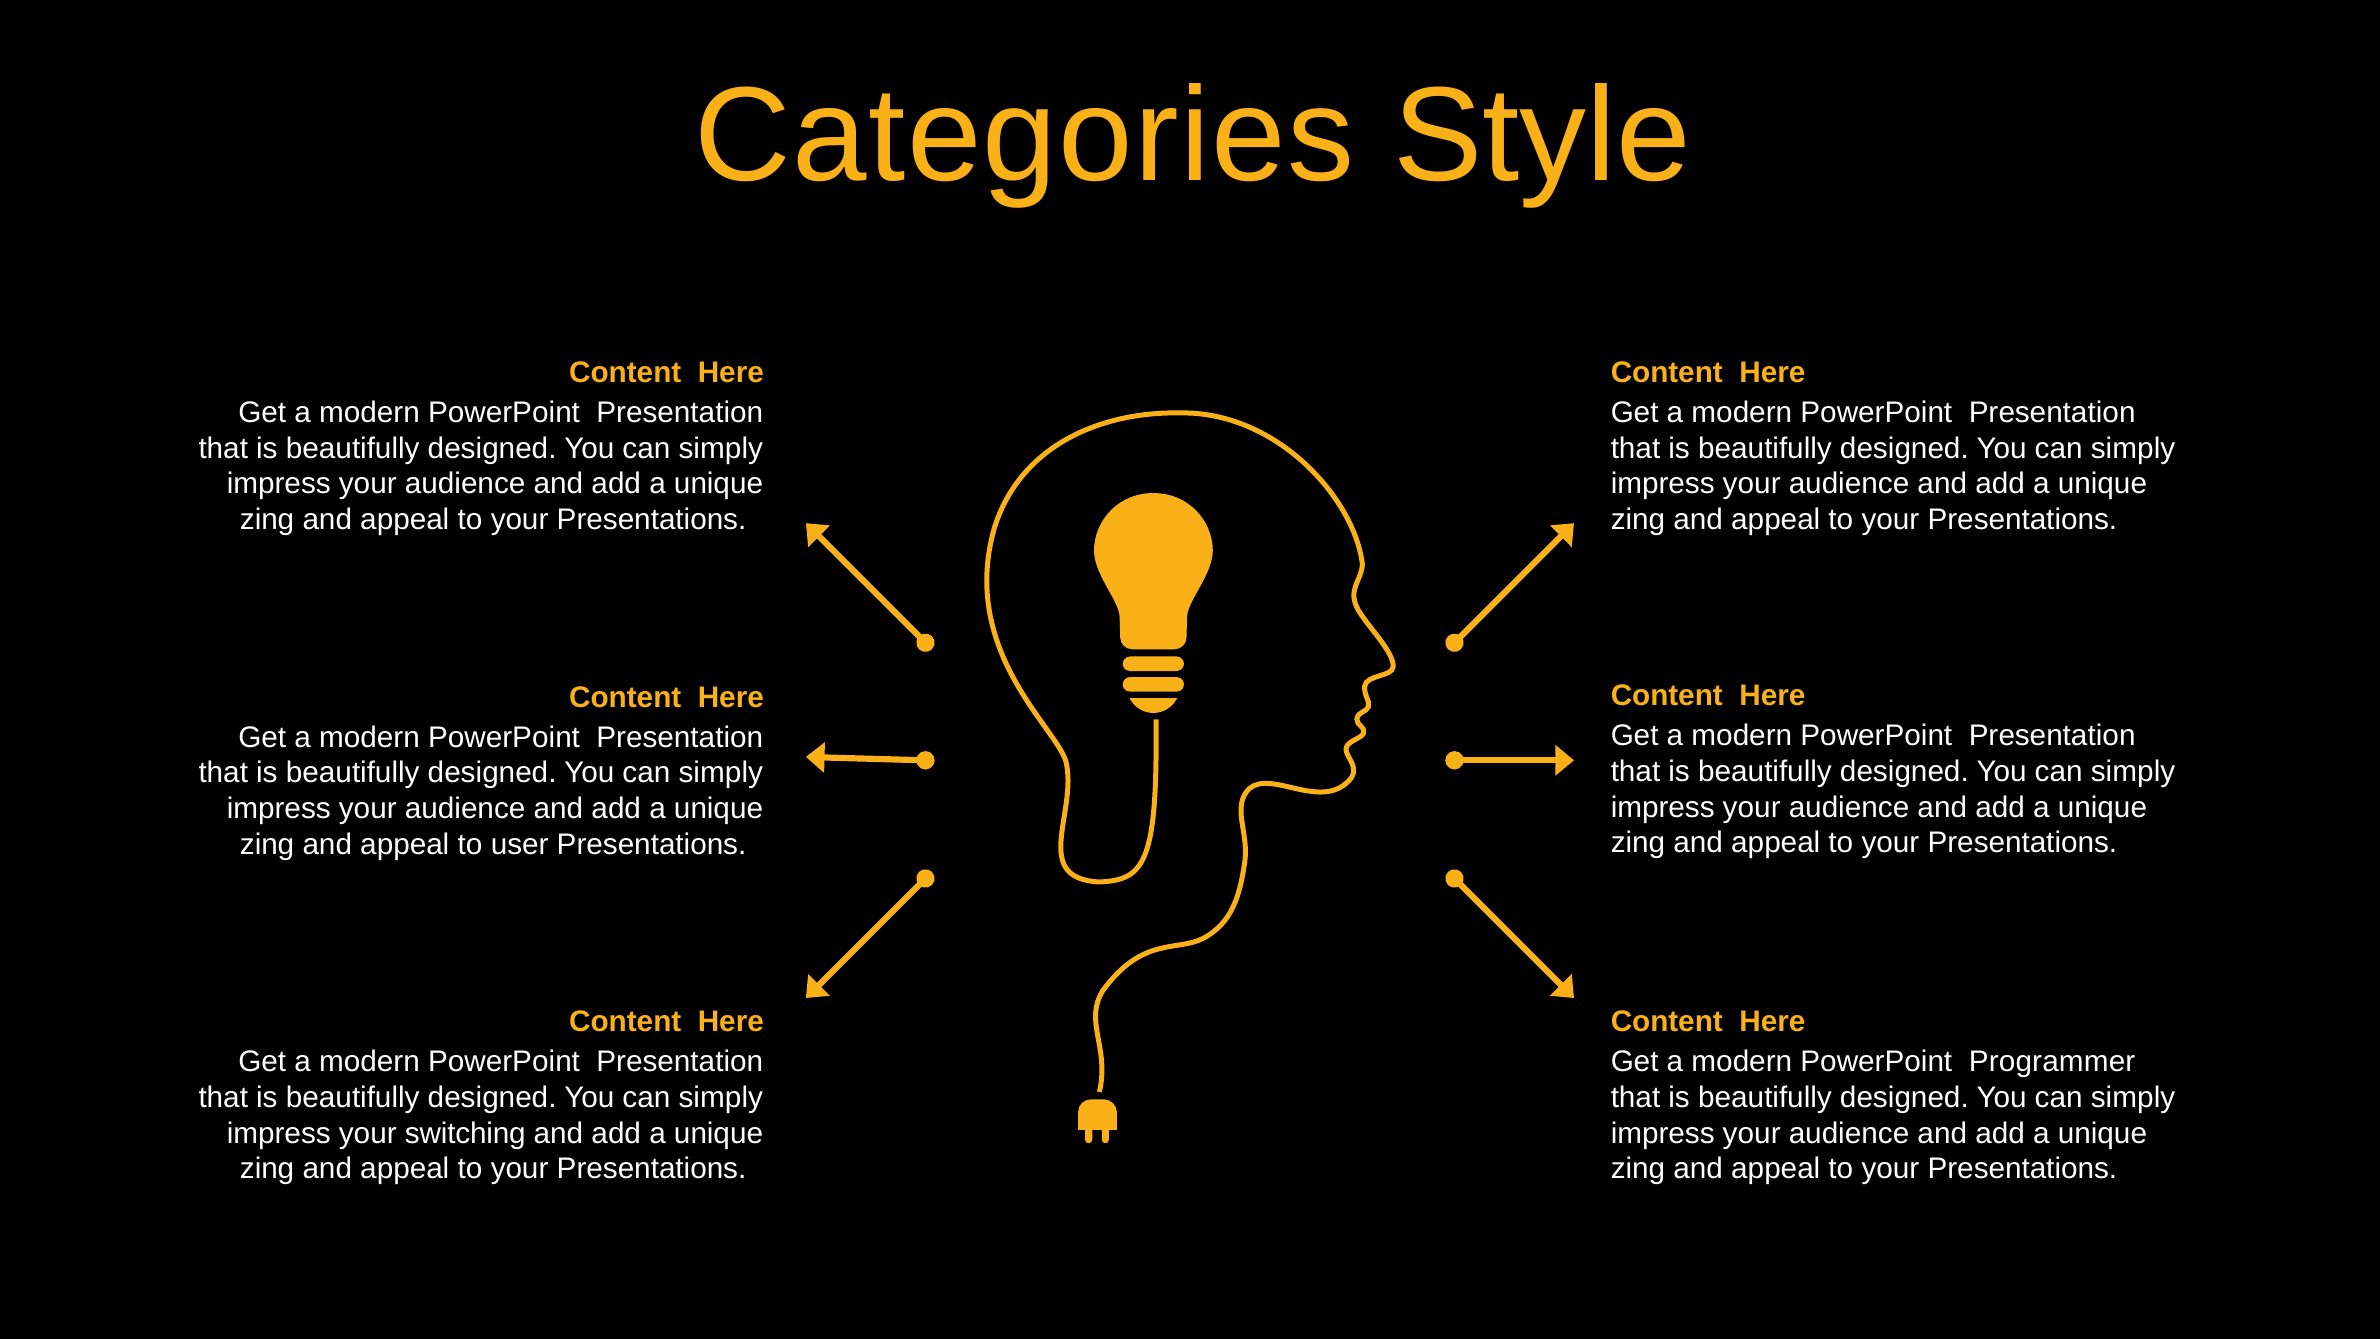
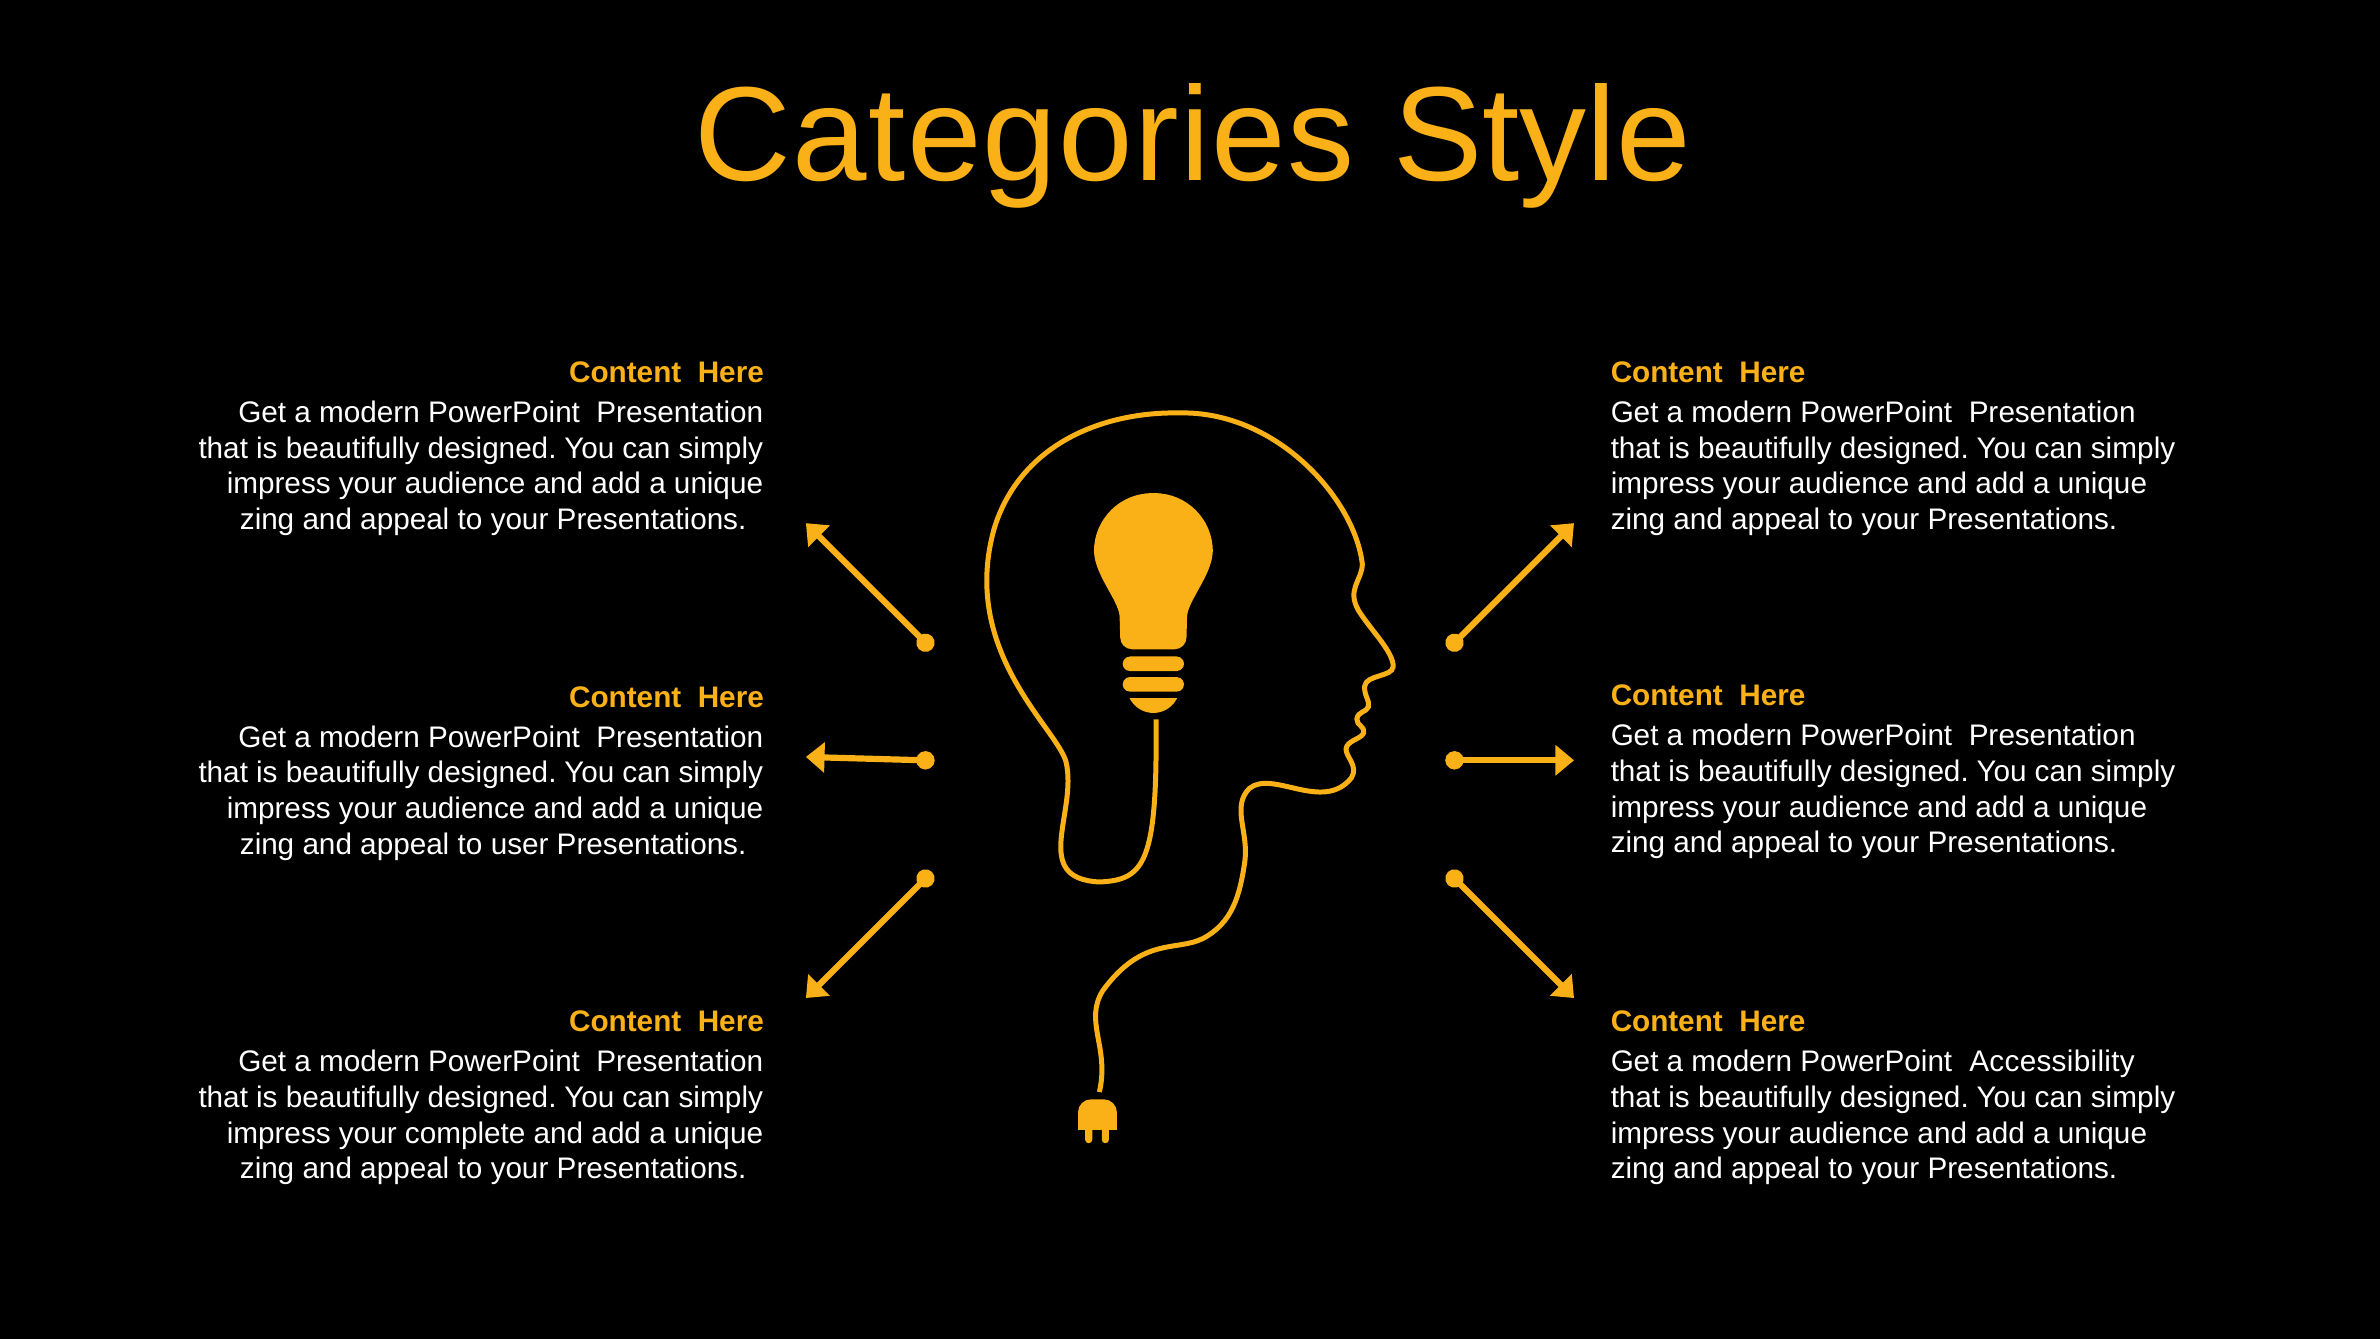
Programmer: Programmer -> Accessibility
switching: switching -> complete
